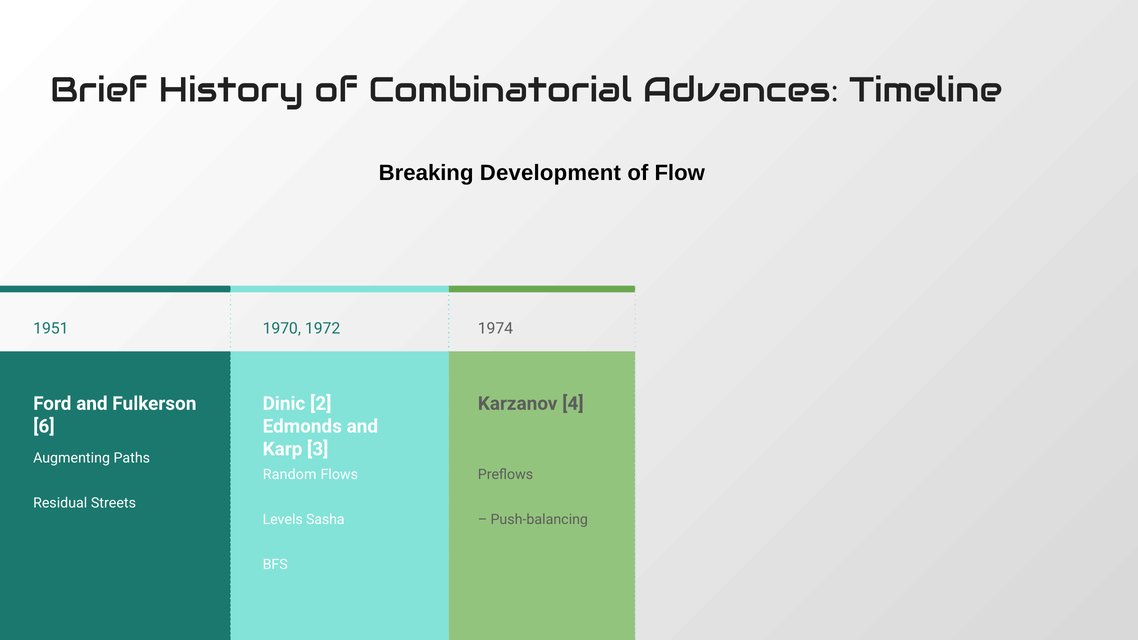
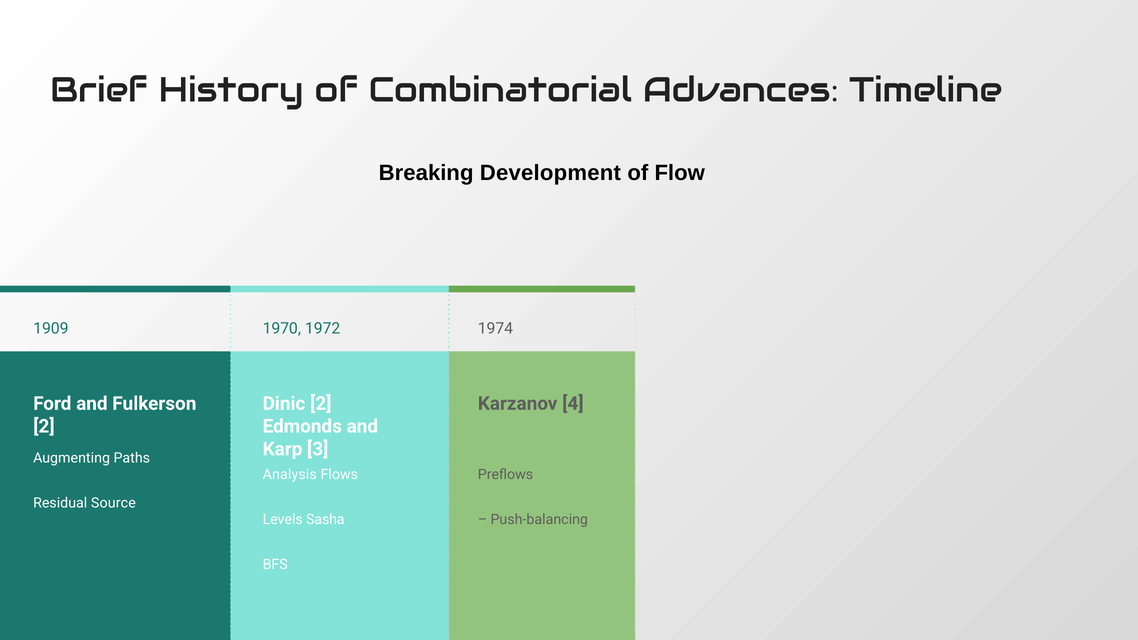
1951: 1951 -> 1909
6 at (44, 426): 6 -> 2
Random: Random -> Analysis
Streets: Streets -> Source
